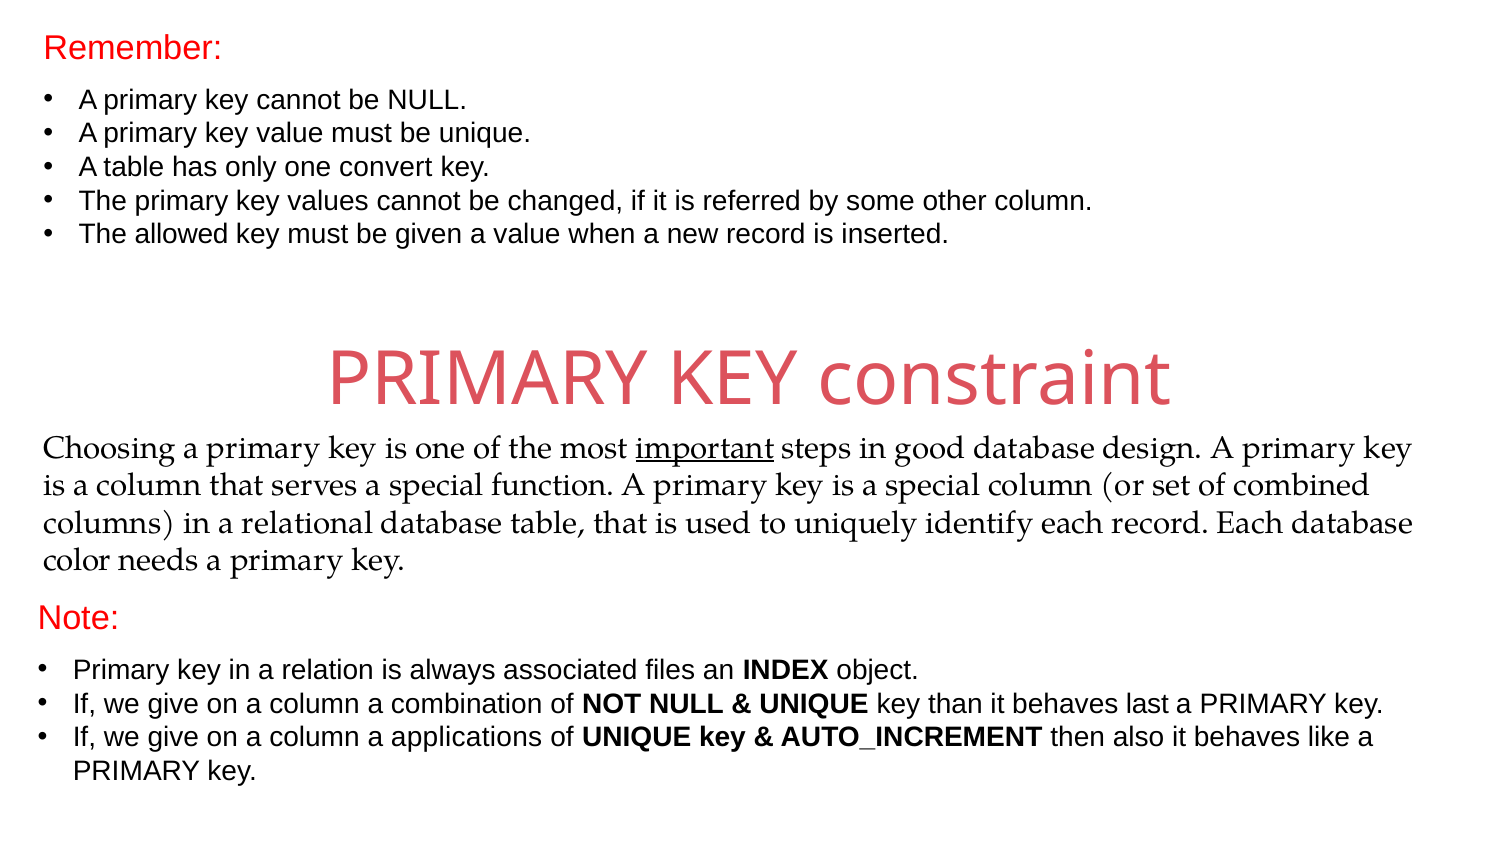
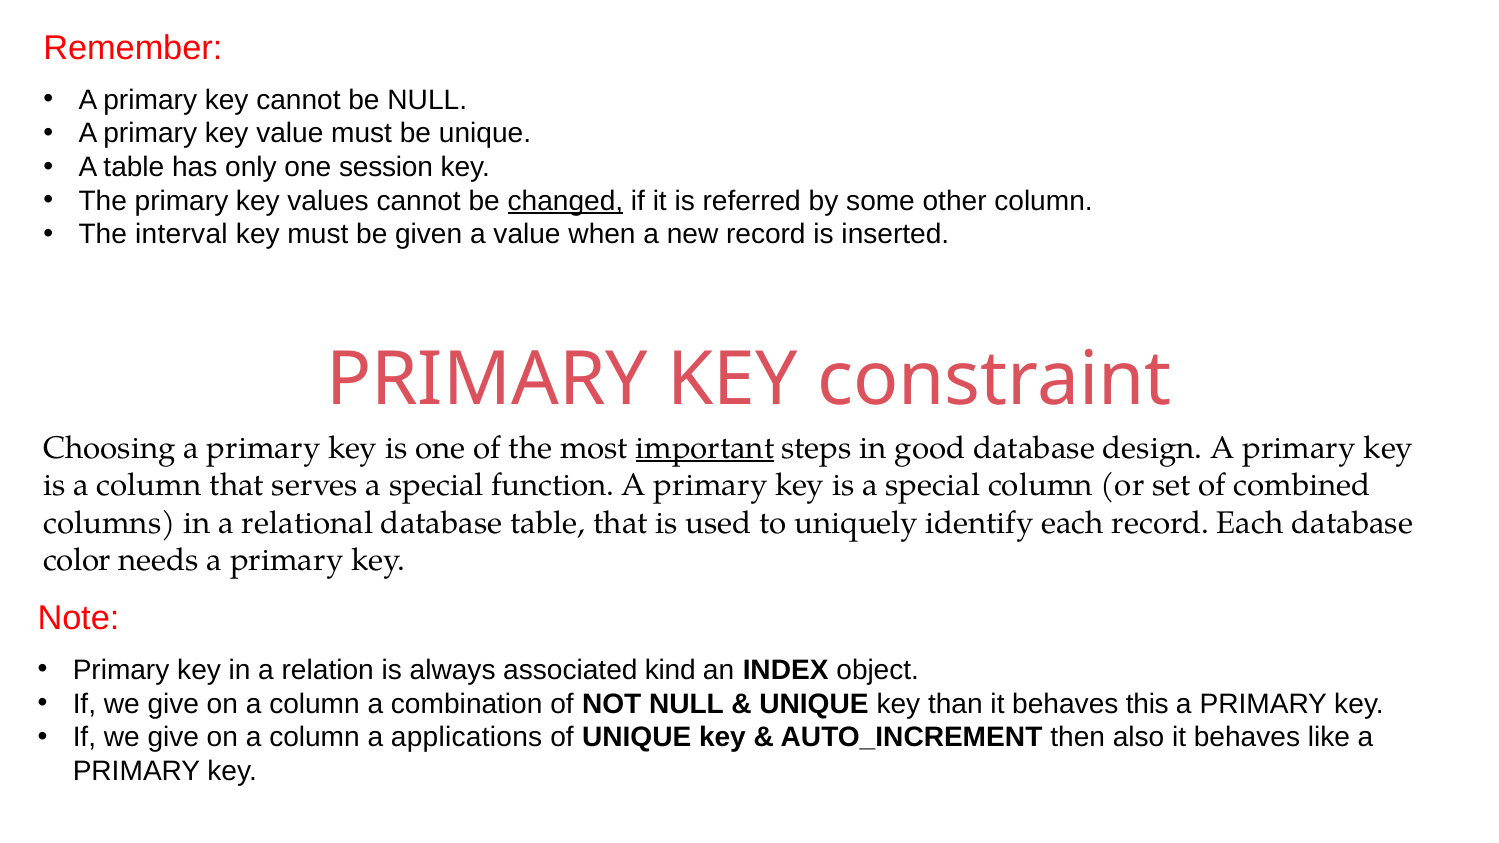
convert: convert -> session
changed underline: none -> present
allowed: allowed -> interval
files: files -> kind
last: last -> this
